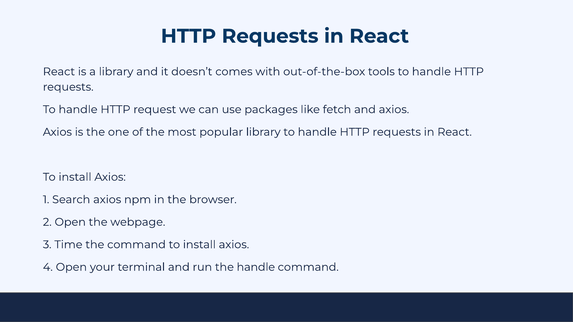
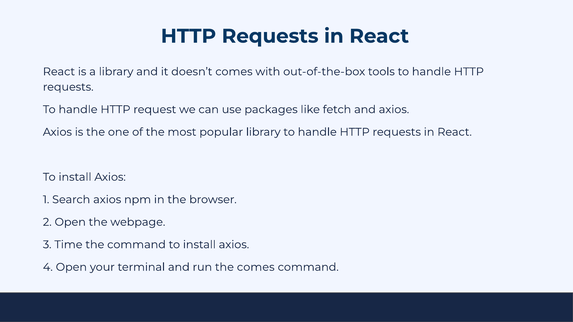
the handle: handle -> comes
